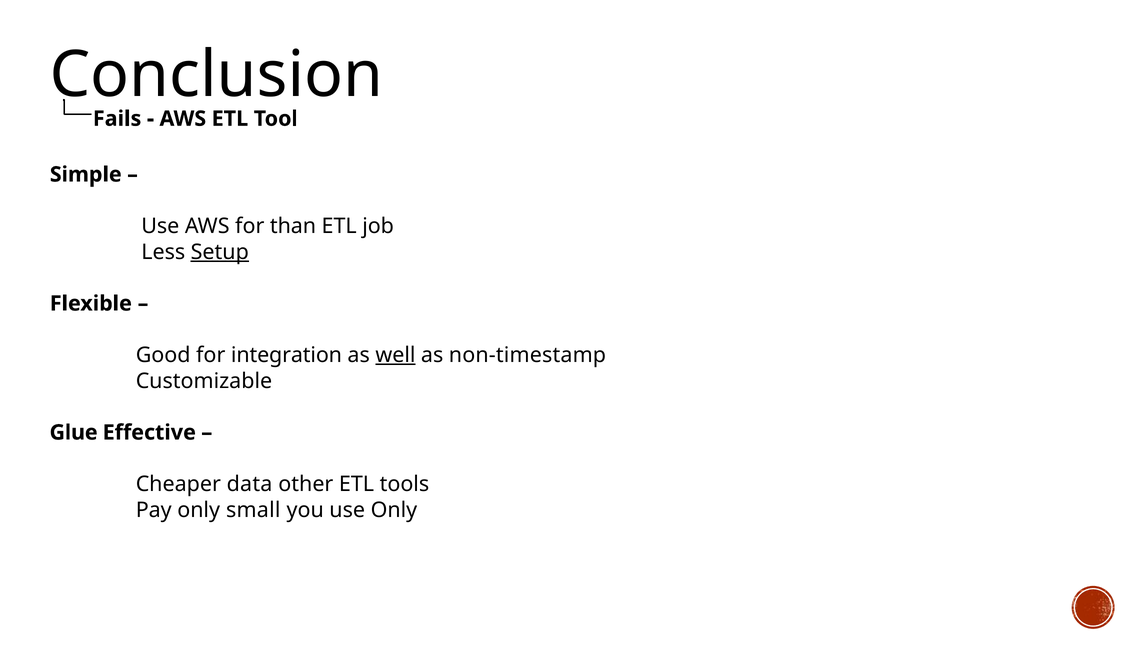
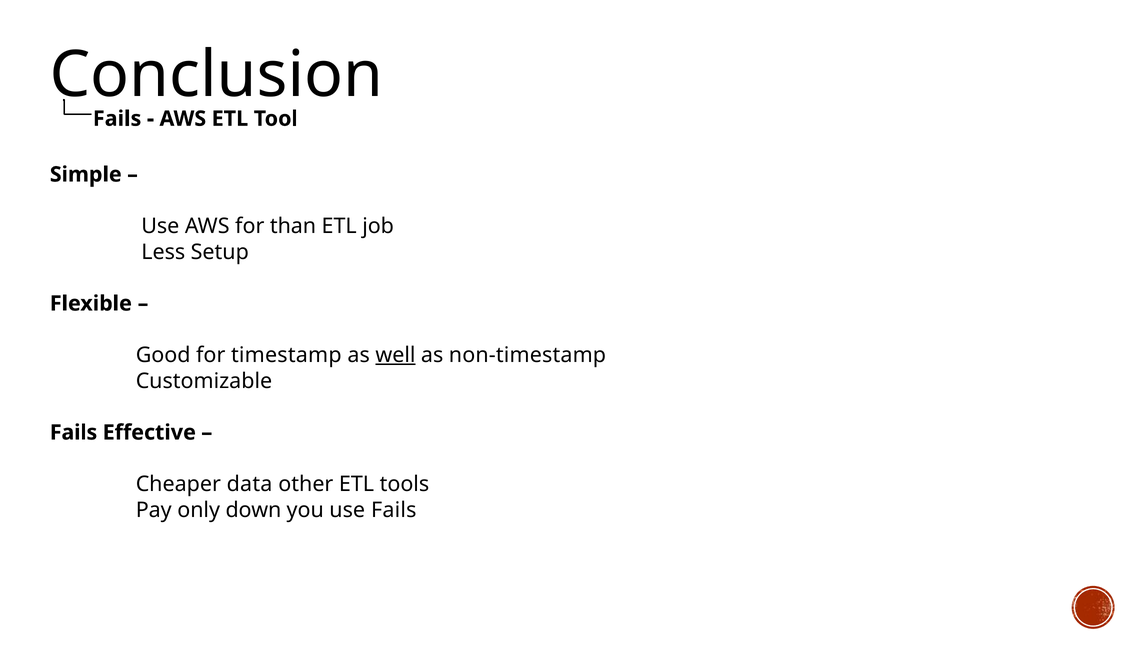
Setup underline: present -> none
integration: integration -> timestamp
Glue at (74, 432): Glue -> Fails
small: small -> down
use Only: Only -> Fails
